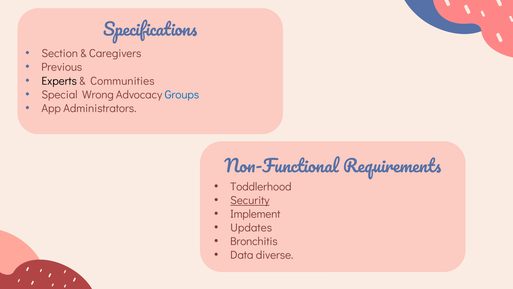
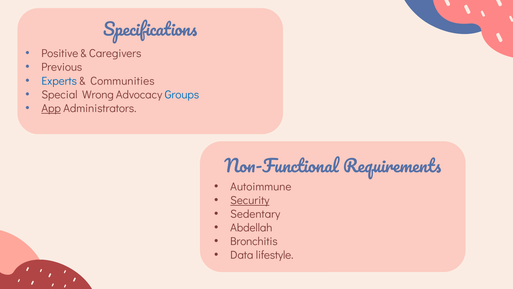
Section: Section -> Positive
Experts colour: black -> blue
App underline: none -> present
Toddlerhood: Toddlerhood -> Autoimmune
Implement: Implement -> Sedentary
Updates: Updates -> Abdellah
diverse: diverse -> lifestyle
